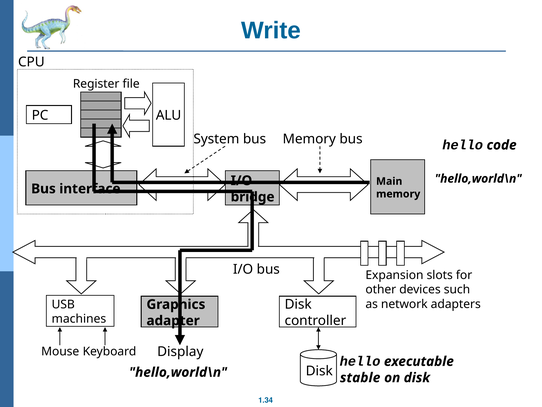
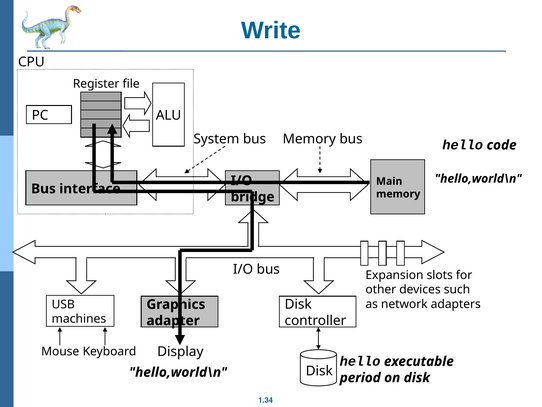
stable: stable -> period
